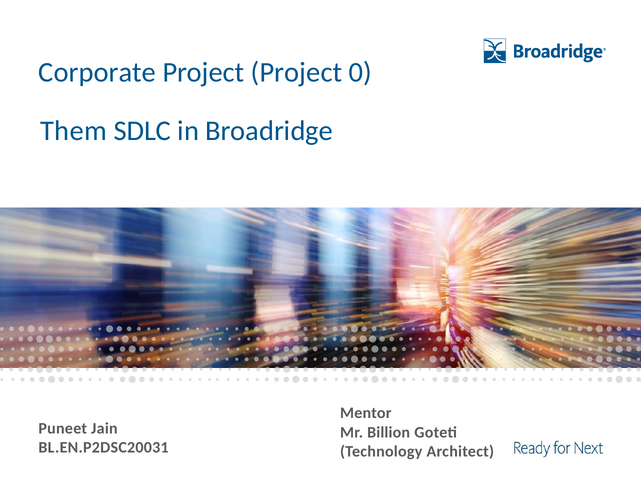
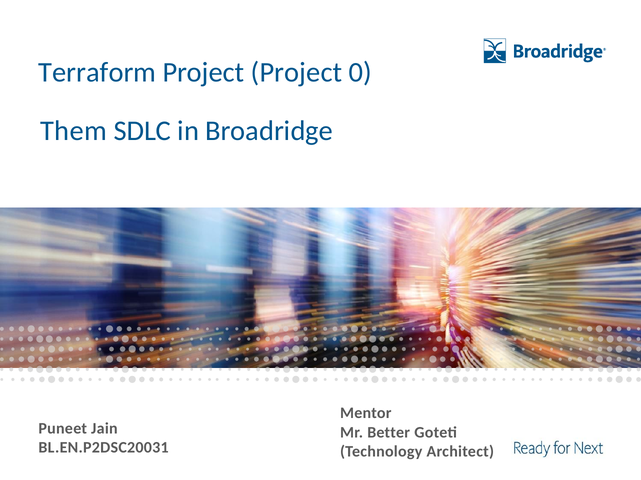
Corporate: Corporate -> Terraform
Billion: Billion -> Better
